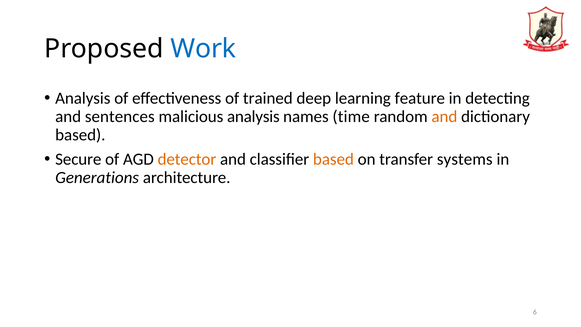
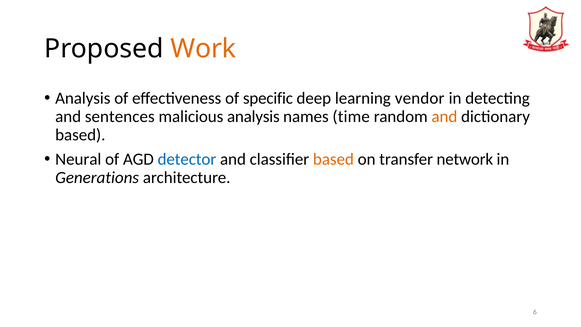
Work colour: blue -> orange
trained: trained -> specific
feature: feature -> vendor
Secure: Secure -> Neural
detector colour: orange -> blue
systems: systems -> network
